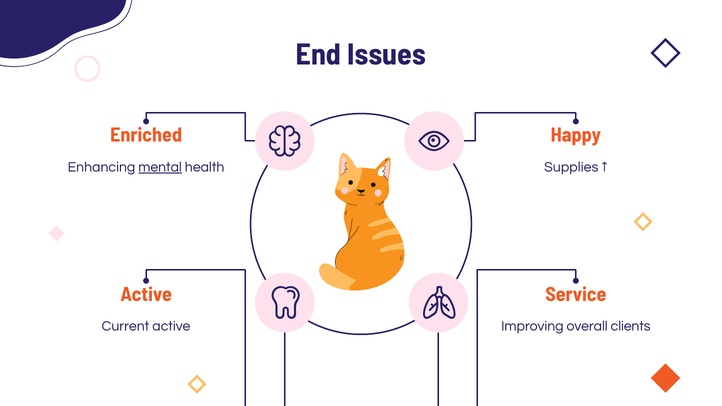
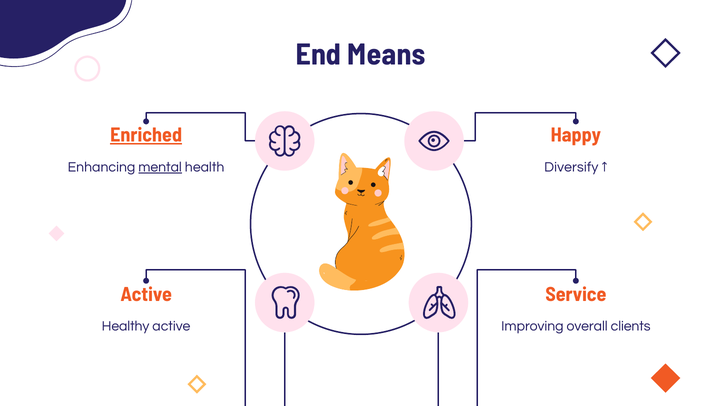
Issues: Issues -> Means
Enriched underline: none -> present
Supplies: Supplies -> Diversify
Current: Current -> Healthy
